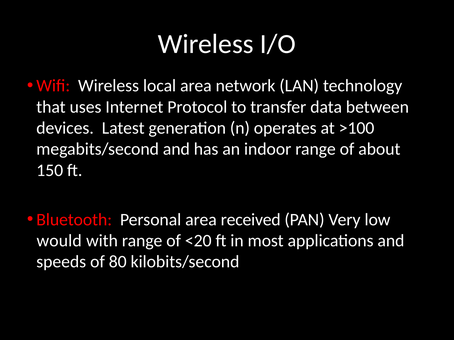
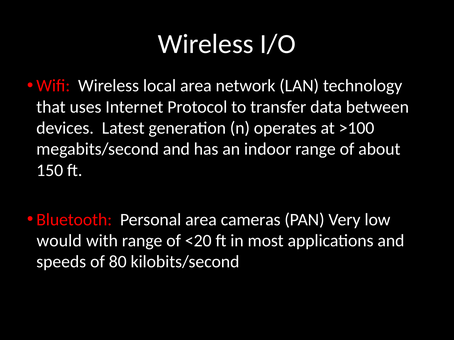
received: received -> cameras
